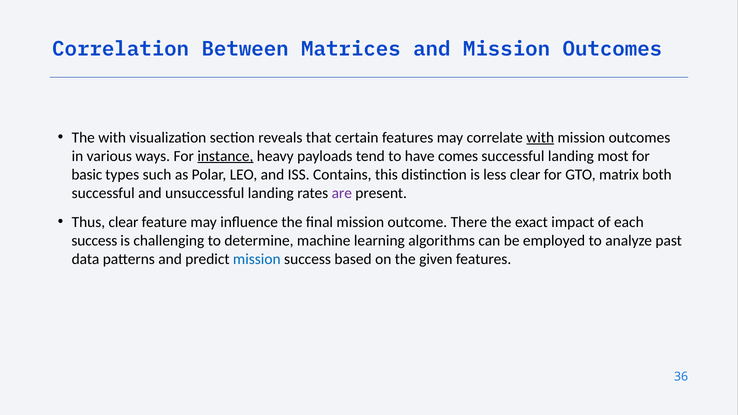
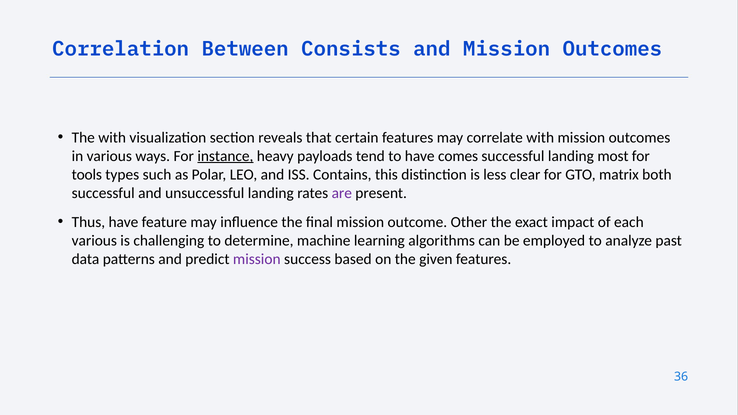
Matrices: Matrices -> Consists
with at (540, 138) underline: present -> none
basic: basic -> tools
Thus clear: clear -> have
There: There -> Other
success at (94, 241): success -> various
mission at (257, 259) colour: blue -> purple
